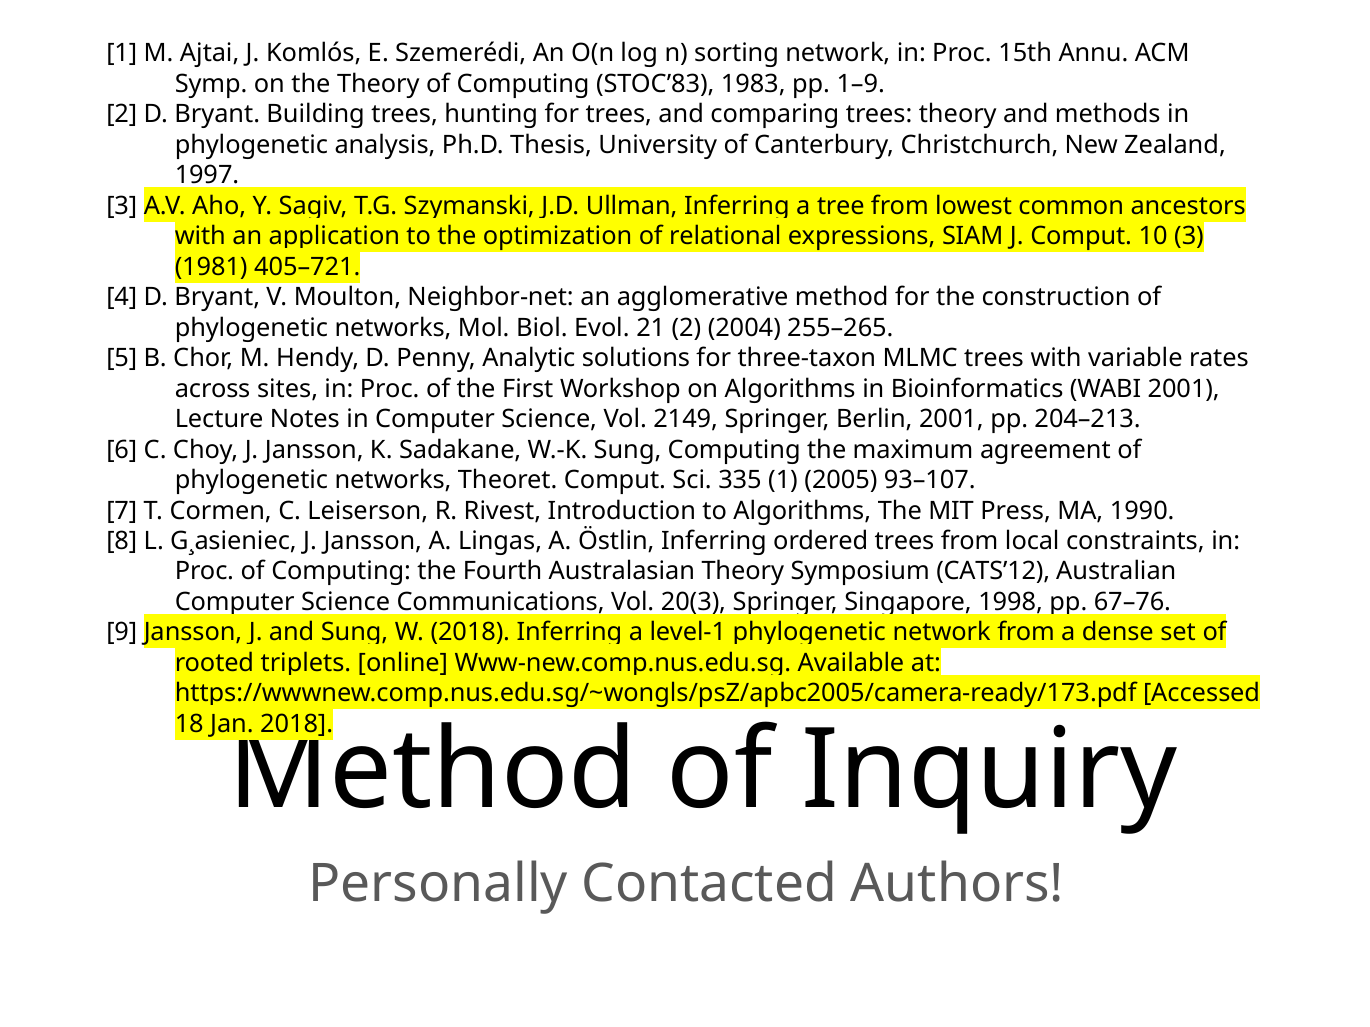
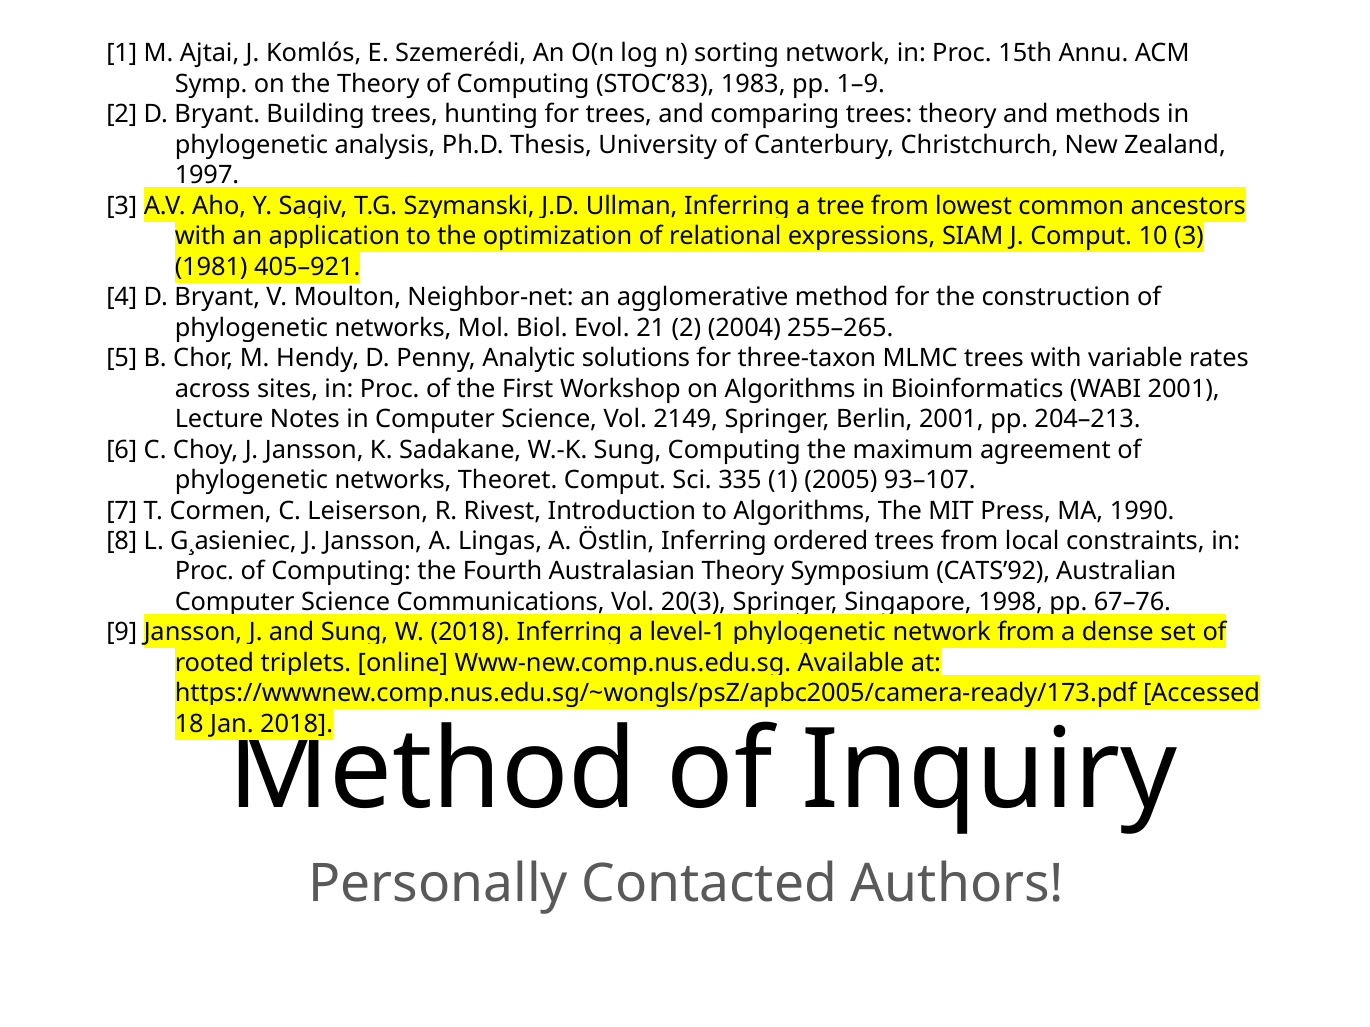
405–721: 405–721 -> 405–921
CATS’12: CATS’12 -> CATS’92
